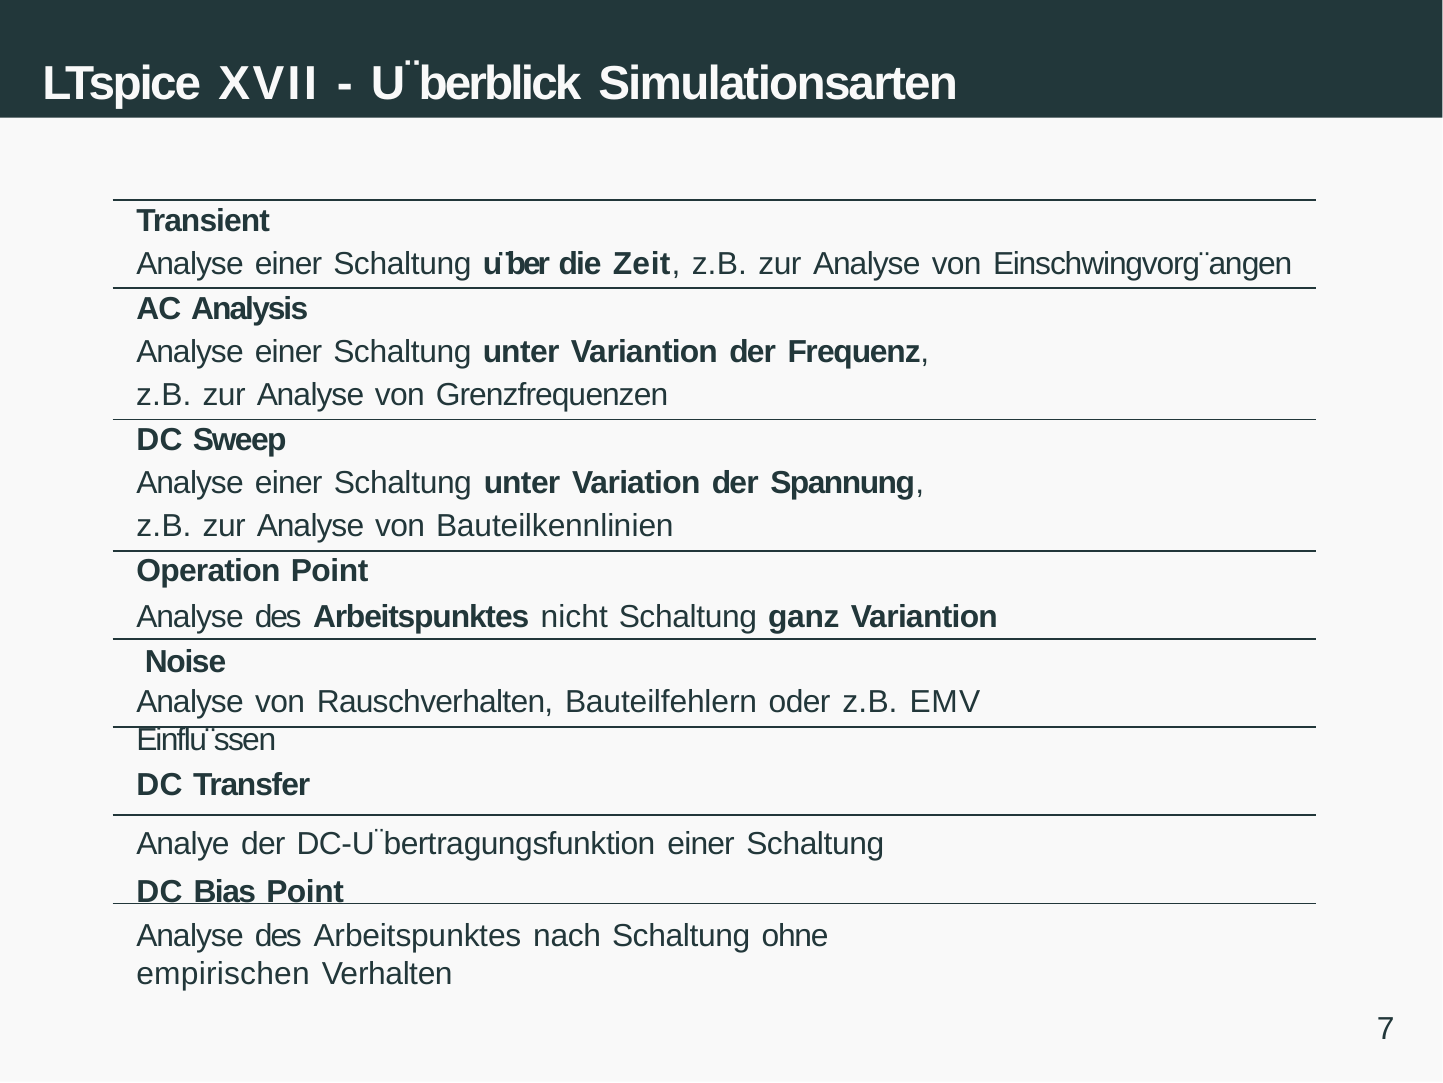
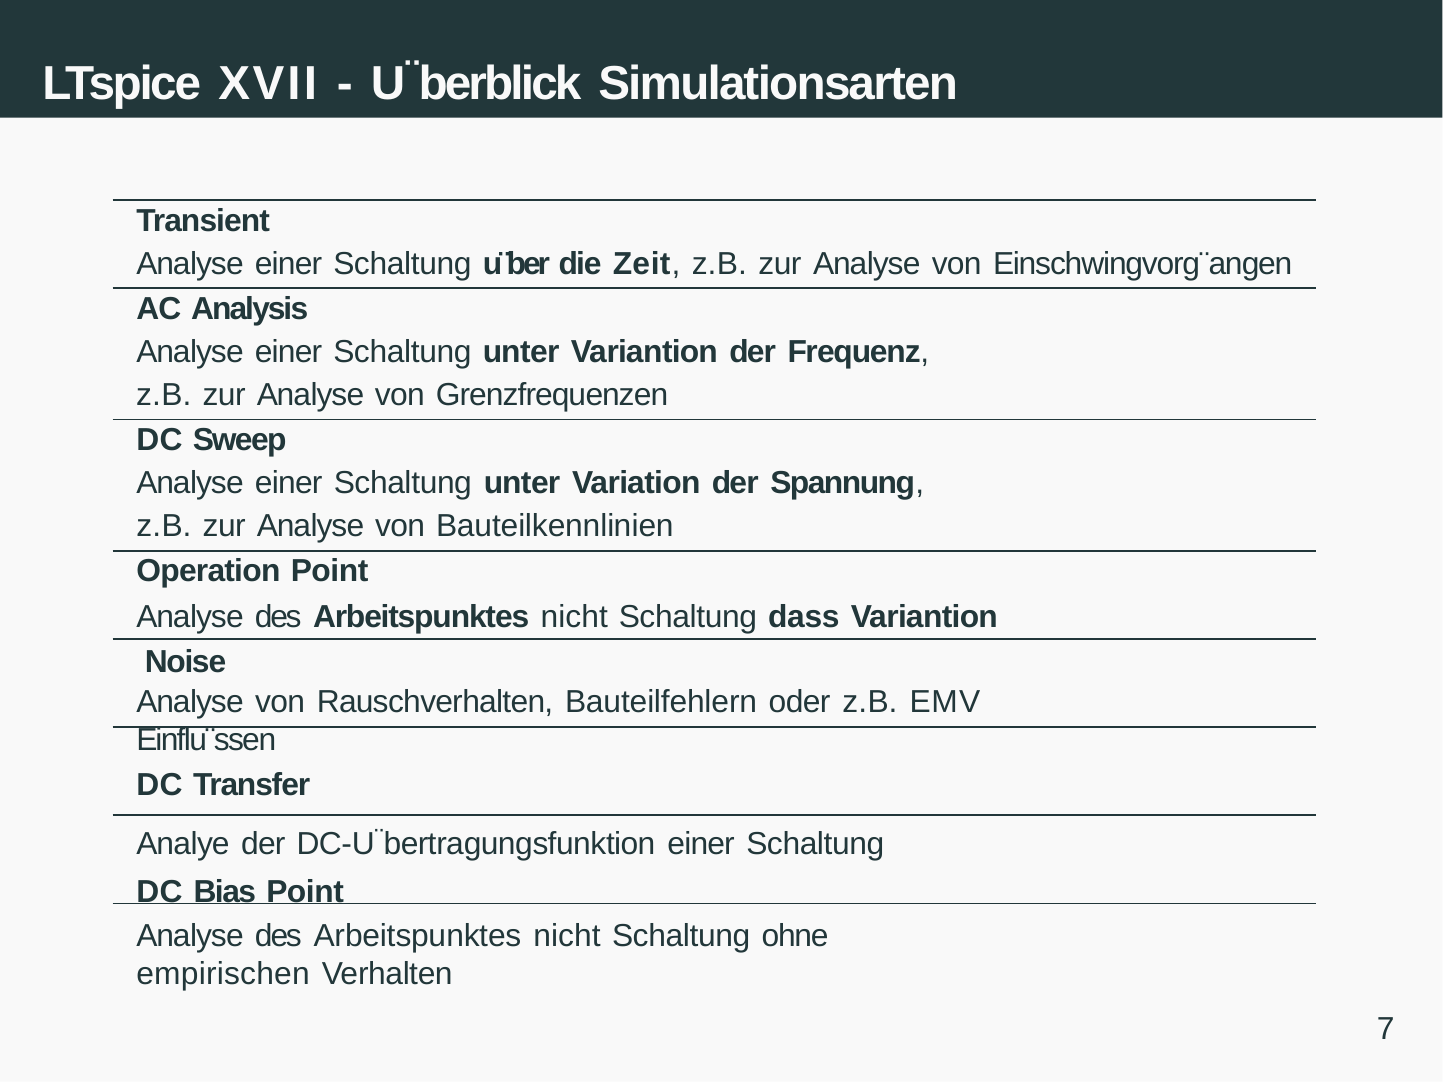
ganz: ganz -> dass
nach at (567, 936): nach -> nicht
